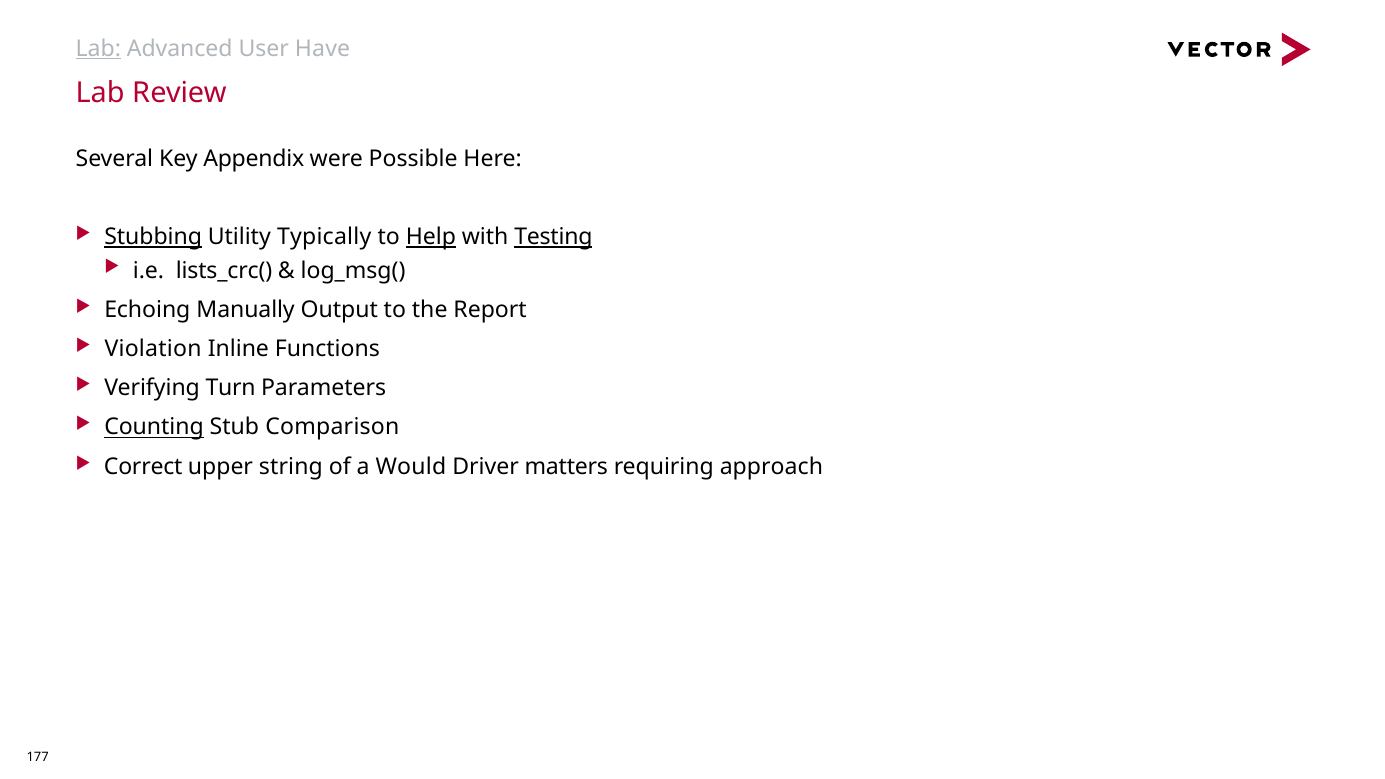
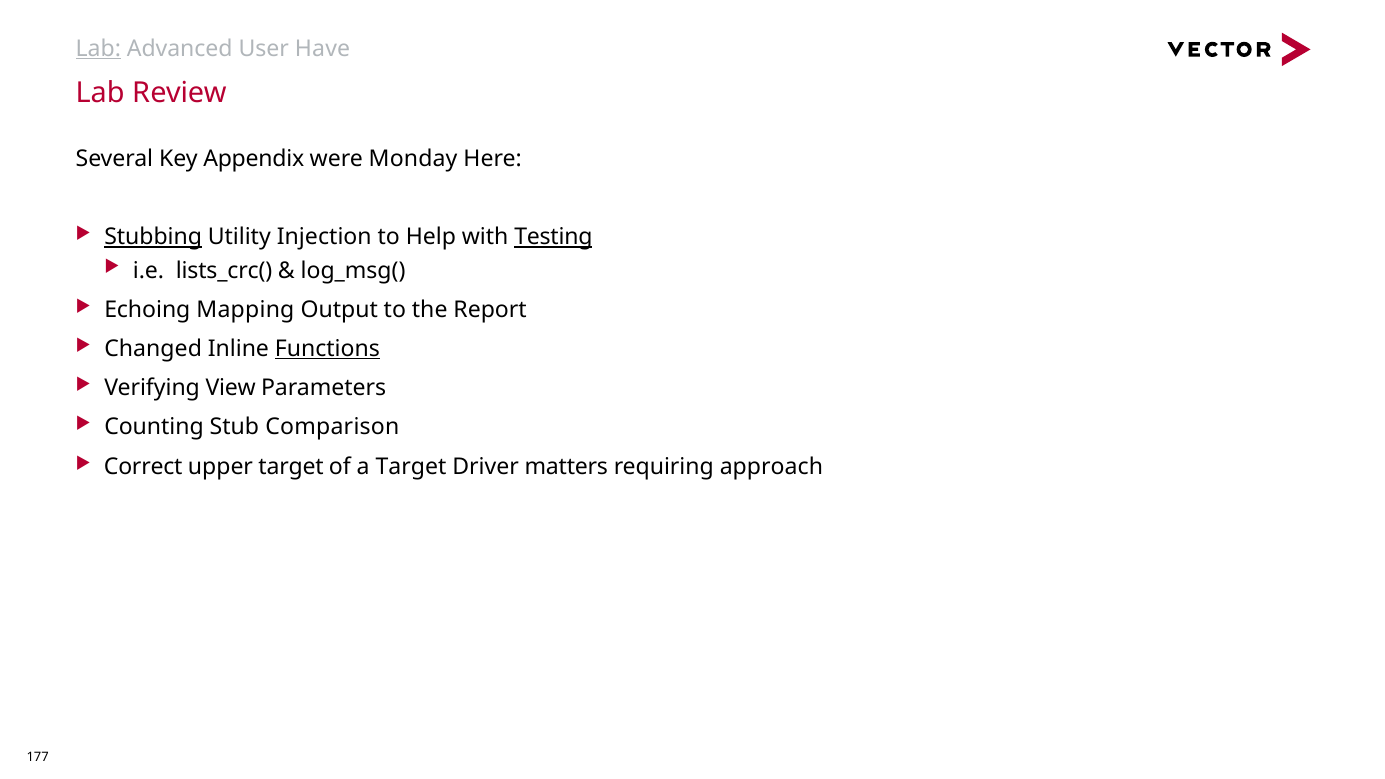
Possible: Possible -> Monday
Typically: Typically -> Injection
Help underline: present -> none
Manually: Manually -> Mapping
Violation: Violation -> Changed
Functions underline: none -> present
Turn: Turn -> View
Counting underline: present -> none
upper string: string -> target
a Would: Would -> Target
